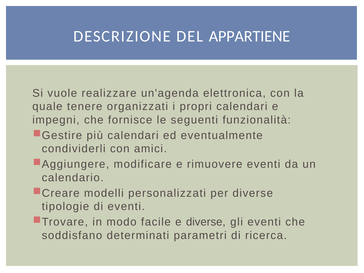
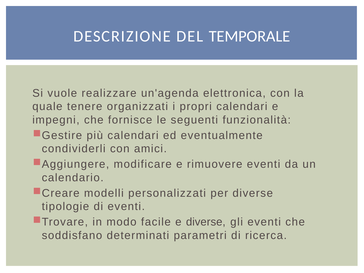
APPARTIENE: APPARTIENE -> TEMPORALE
